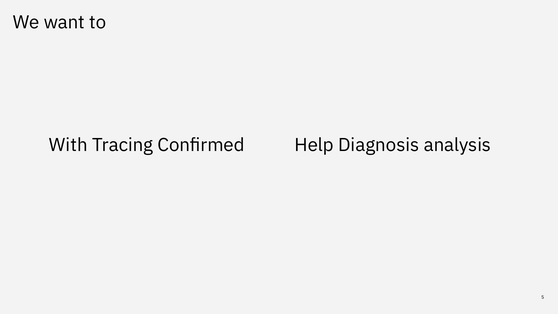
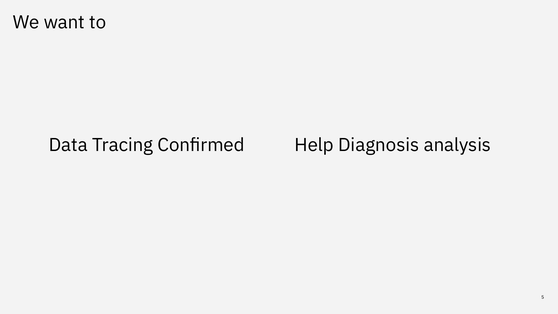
With: With -> Data
